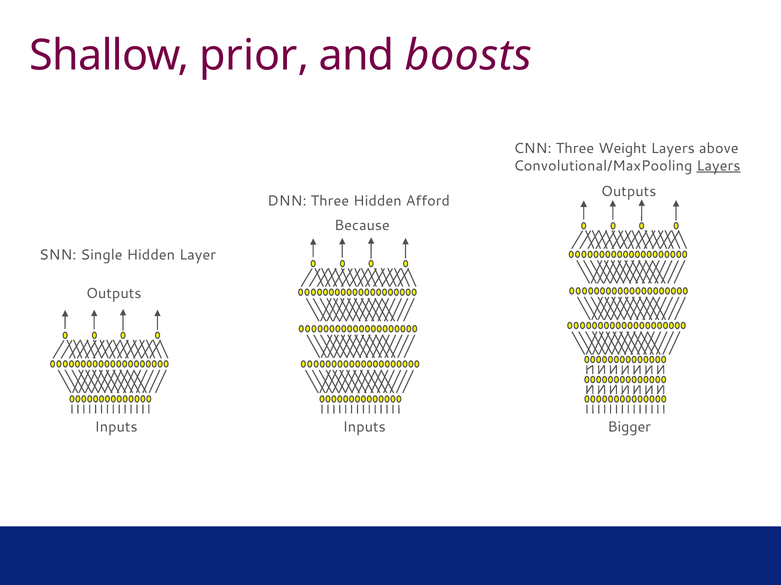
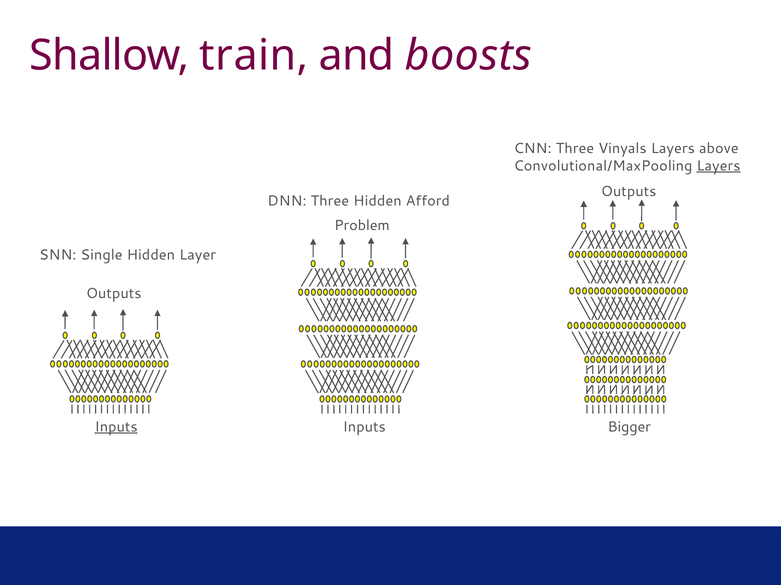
prior: prior -> train
Weight: Weight -> Vinyals
Because: Because -> Problem
Inputs at (116, 427) underline: none -> present
